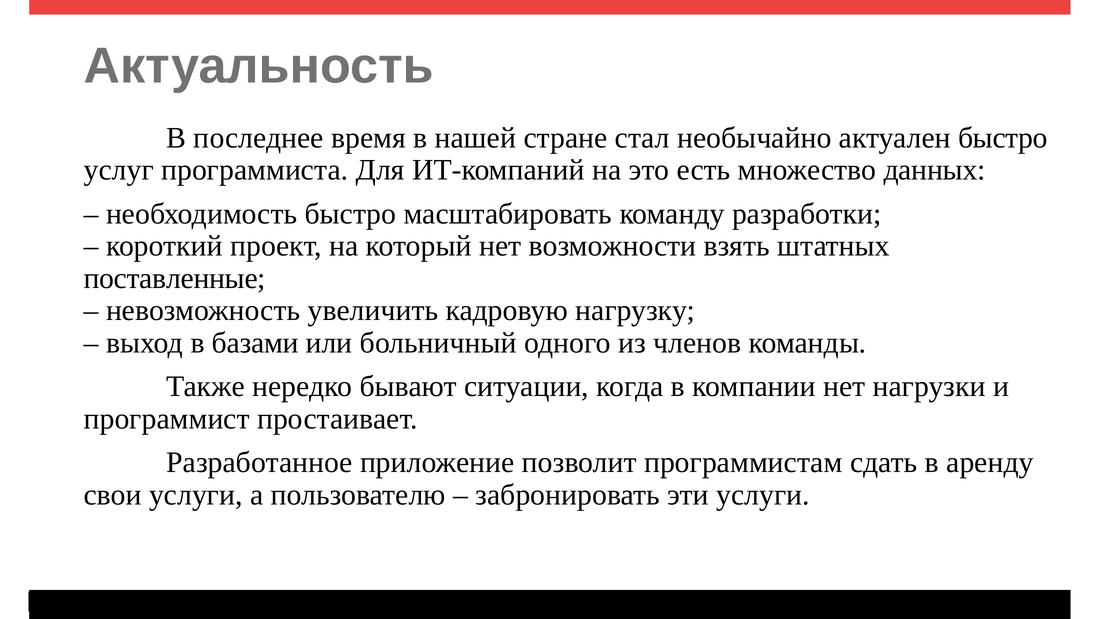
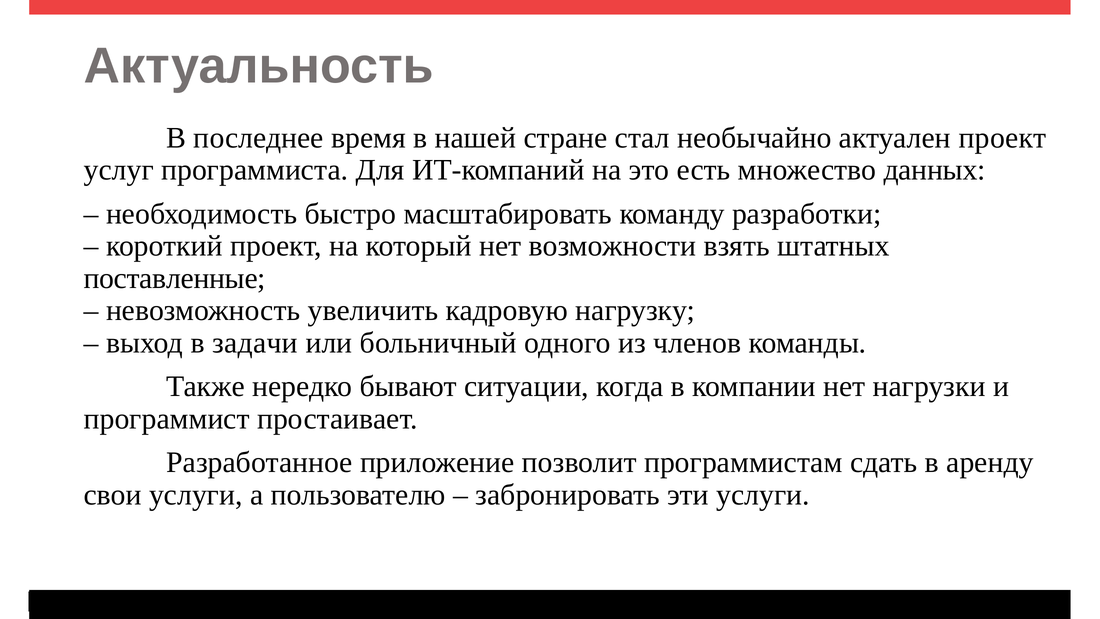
актуален быстро: быстро -> проект
базами: базами -> задачи
